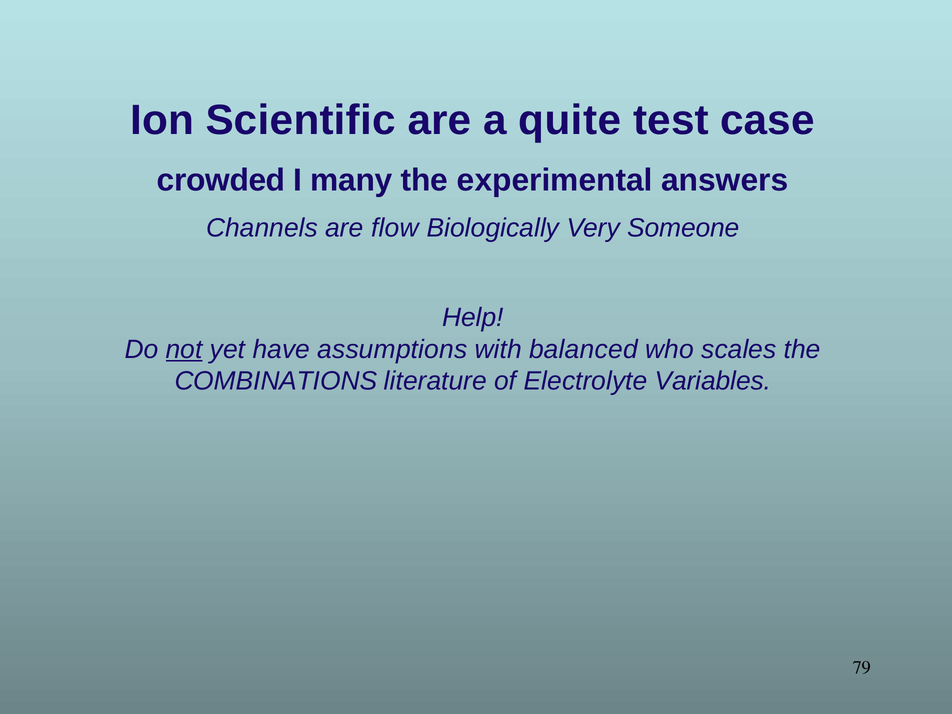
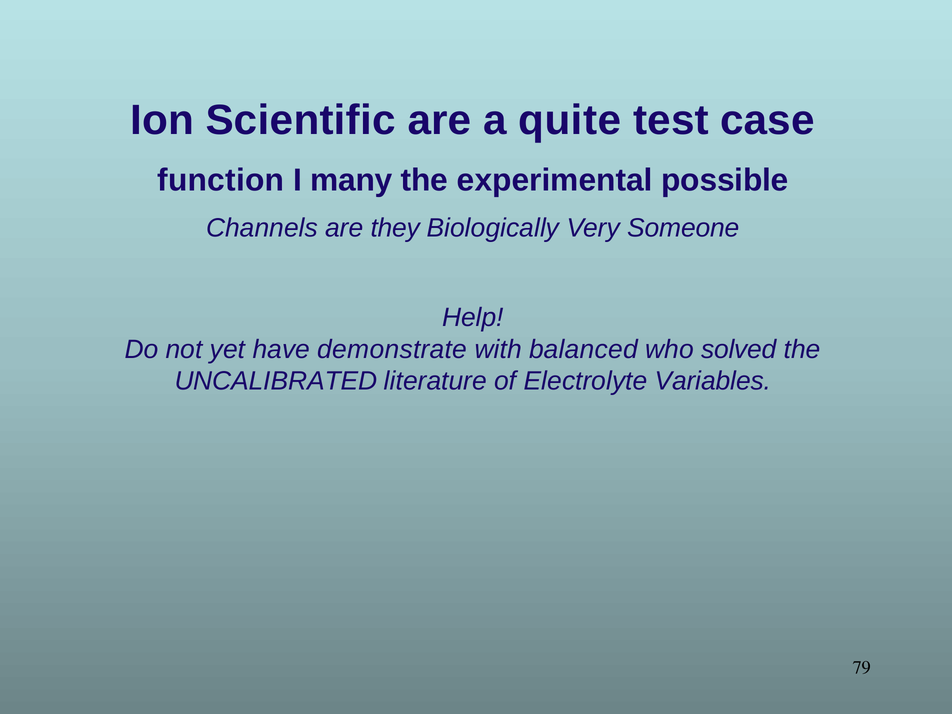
crowded: crowded -> function
answers: answers -> possible
flow: flow -> they
not underline: present -> none
assumptions: assumptions -> demonstrate
scales: scales -> solved
COMBINATIONS: COMBINATIONS -> UNCALIBRATED
